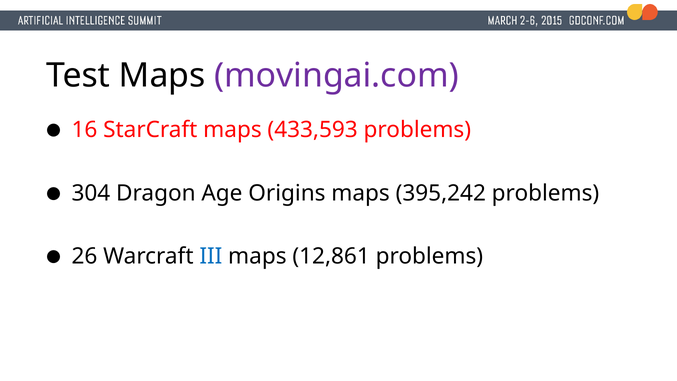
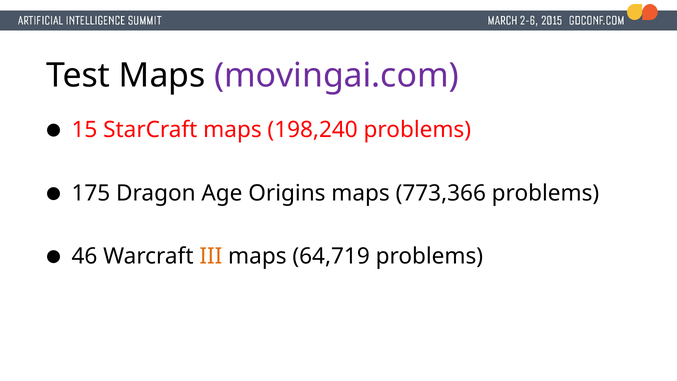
16: 16 -> 15
433,593: 433,593 -> 198,240
304: 304 -> 175
395,242: 395,242 -> 773,366
26: 26 -> 46
III colour: blue -> orange
12,861: 12,861 -> 64,719
